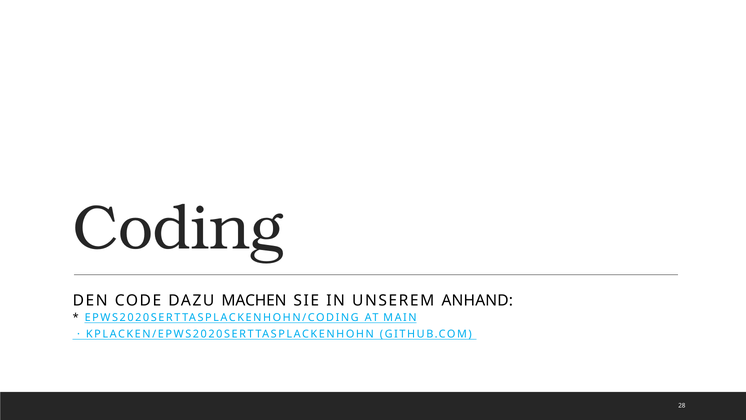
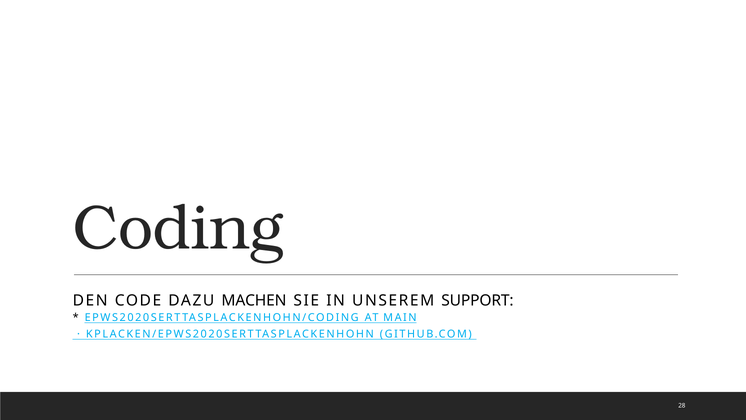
ANHAND: ANHAND -> SUPPORT
